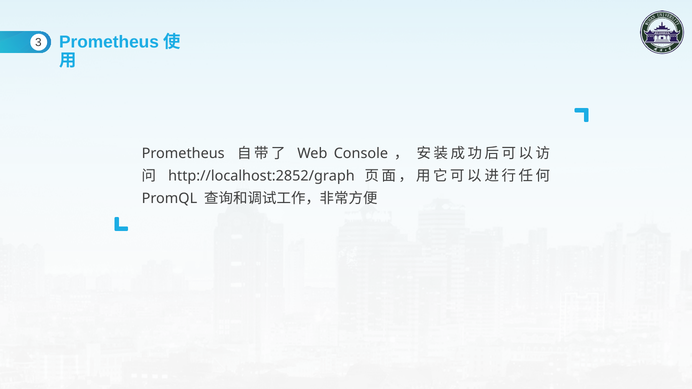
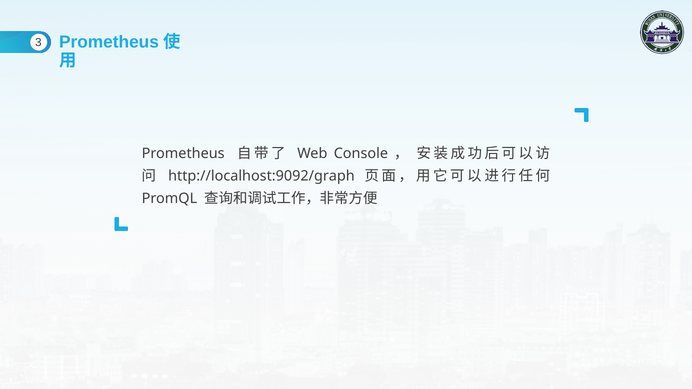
http://localhost:2852/graph: http://localhost:2852/graph -> http://localhost:9092/graph
